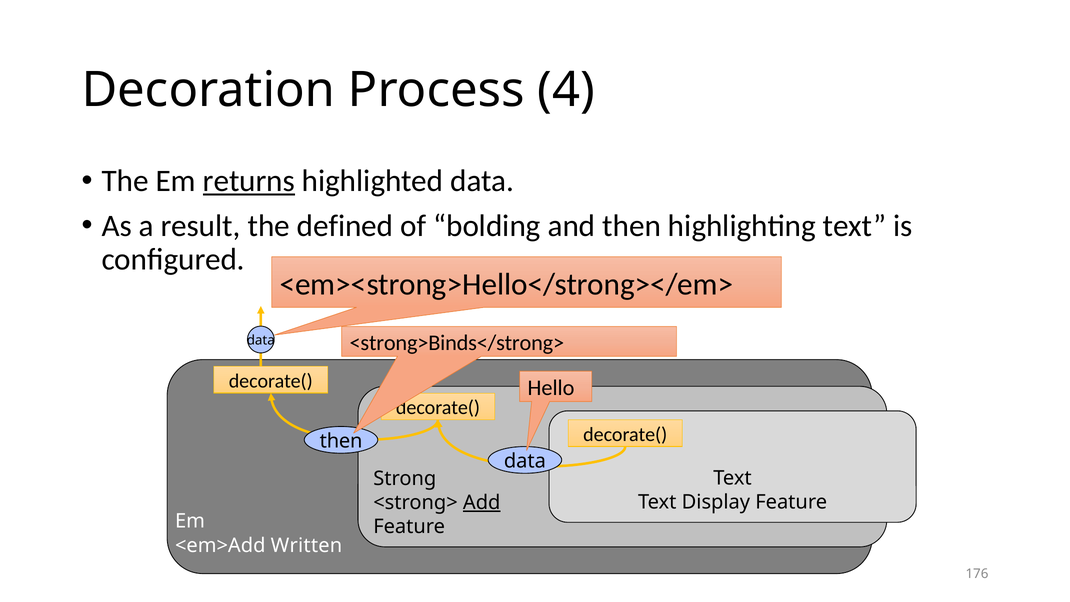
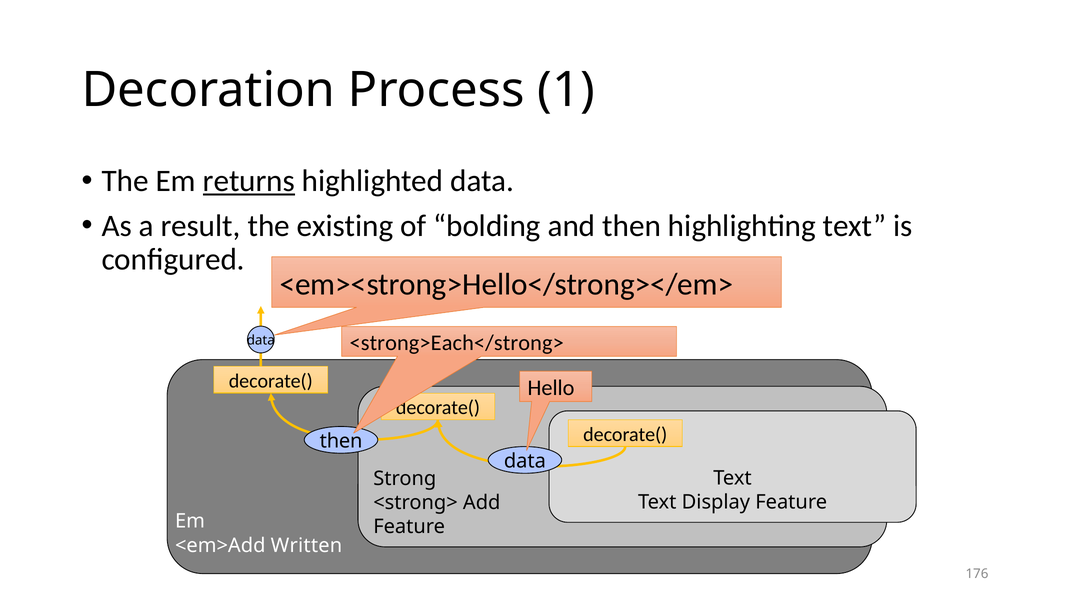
4: 4 -> 1
defined: defined -> existing
<strong>Binds</strong>: <strong>Binds</strong> -> <strong>Each</strong>
Add underline: present -> none
